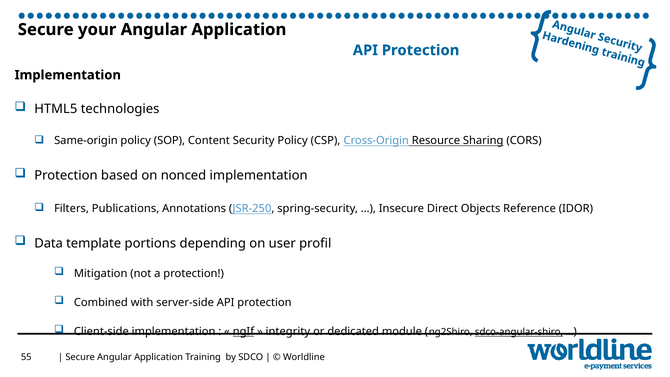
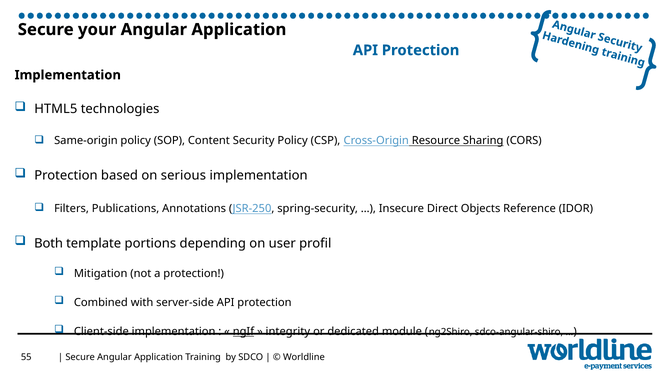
nonced: nonced -> serious
Data: Data -> Both
sdco-angular-shiro underline: present -> none
